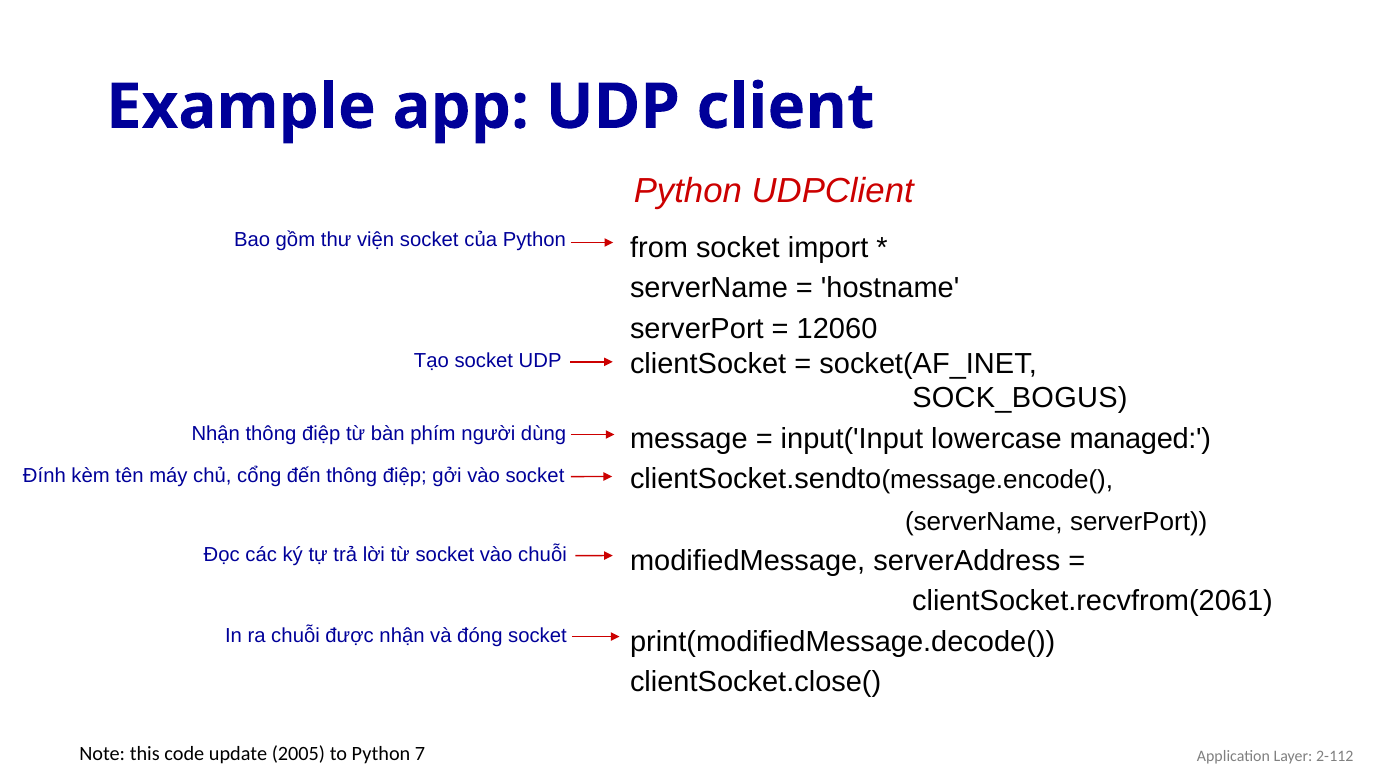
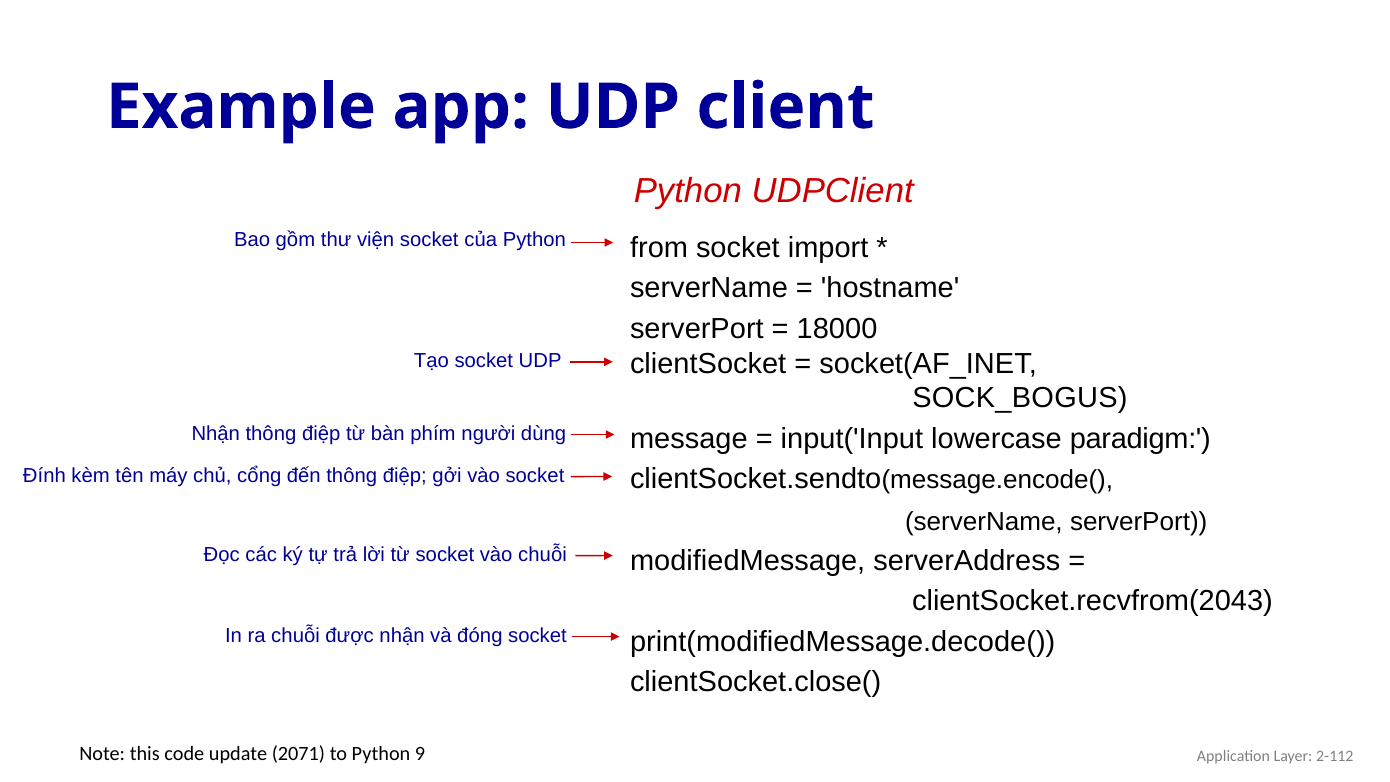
12060: 12060 -> 18000
managed: managed -> paradigm
clientSocket.recvfrom(2061: clientSocket.recvfrom(2061 -> clientSocket.recvfrom(2043
2005: 2005 -> 2071
7: 7 -> 9
